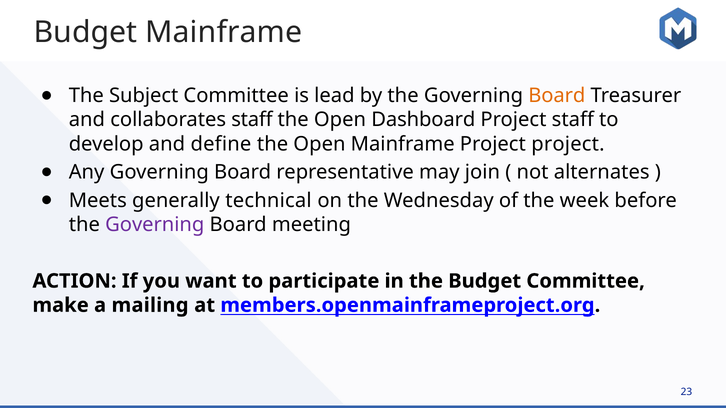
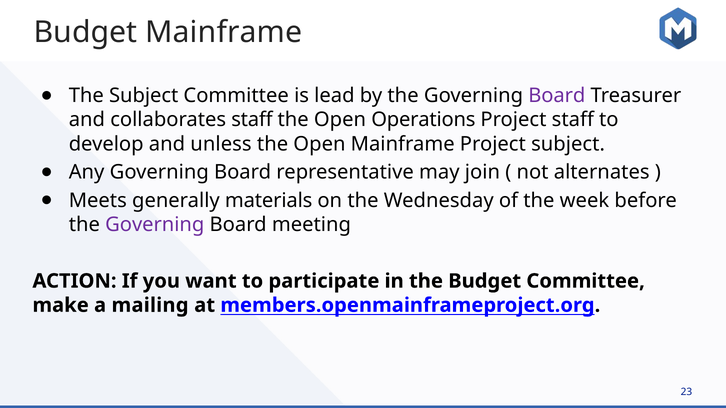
Board at (557, 96) colour: orange -> purple
Dashboard: Dashboard -> Operations
define: define -> unless
Project project: project -> subject
technical: technical -> materials
